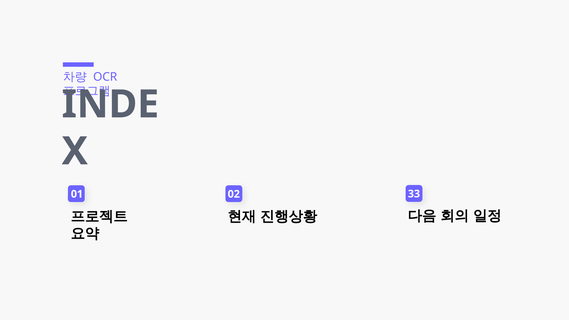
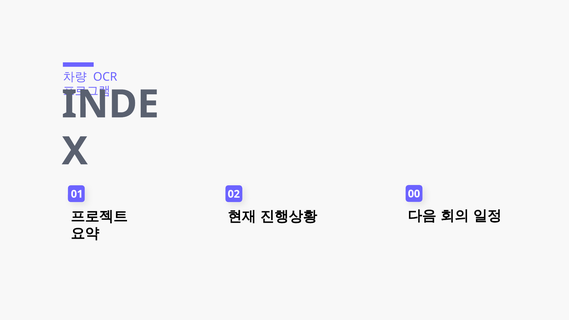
33: 33 -> 00
